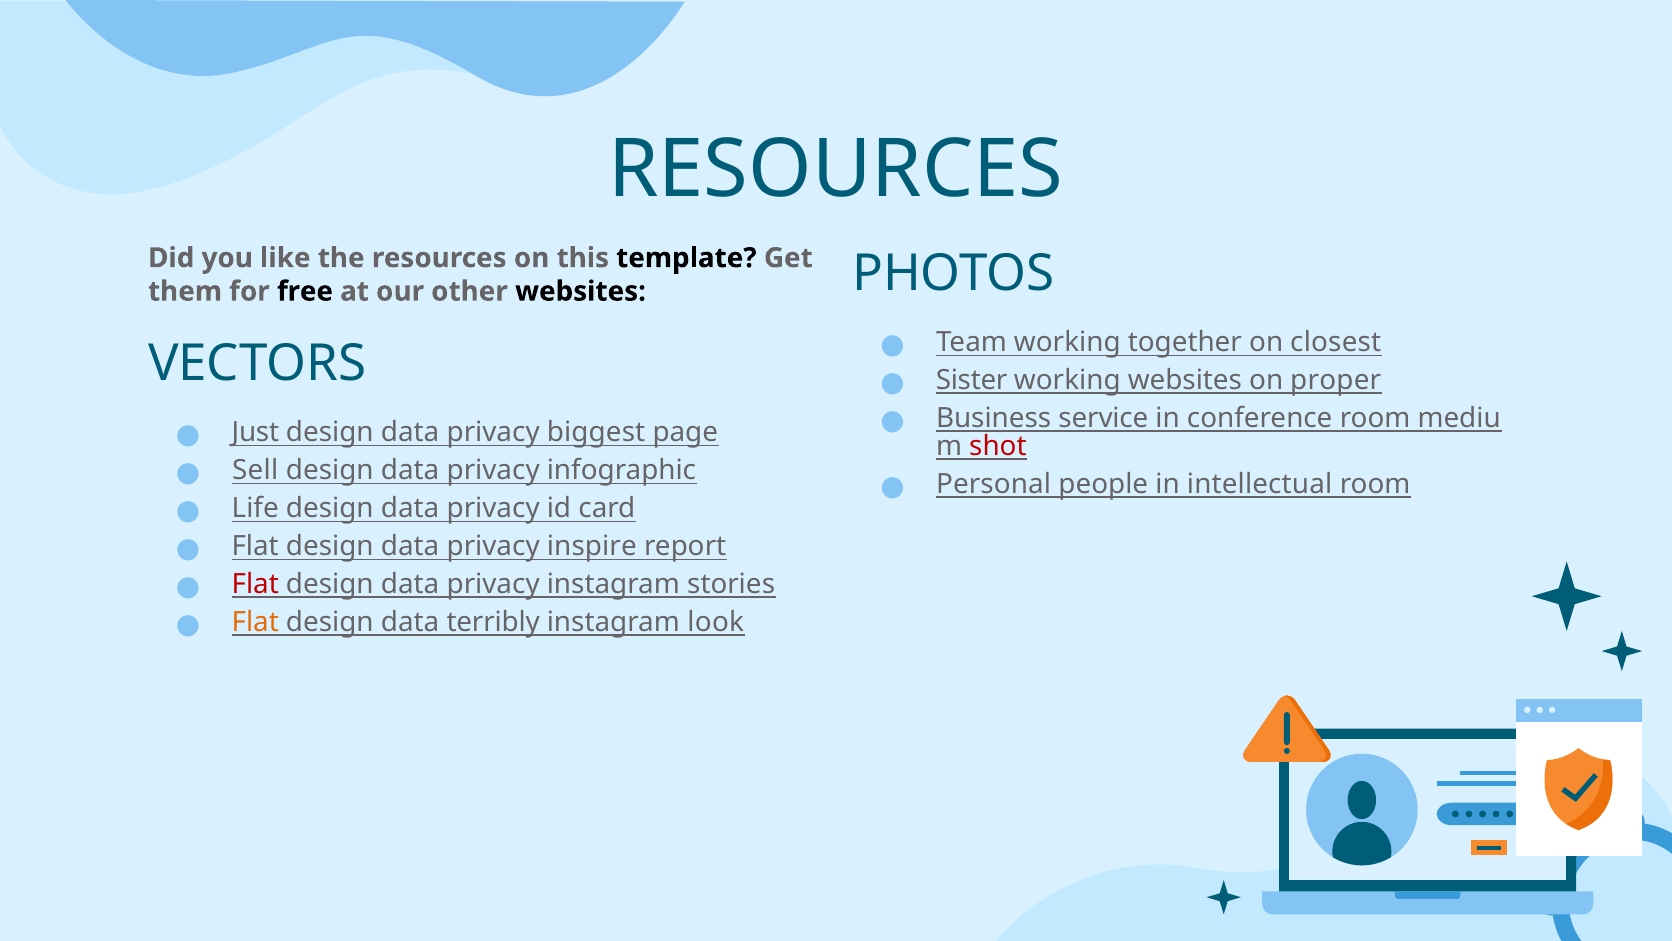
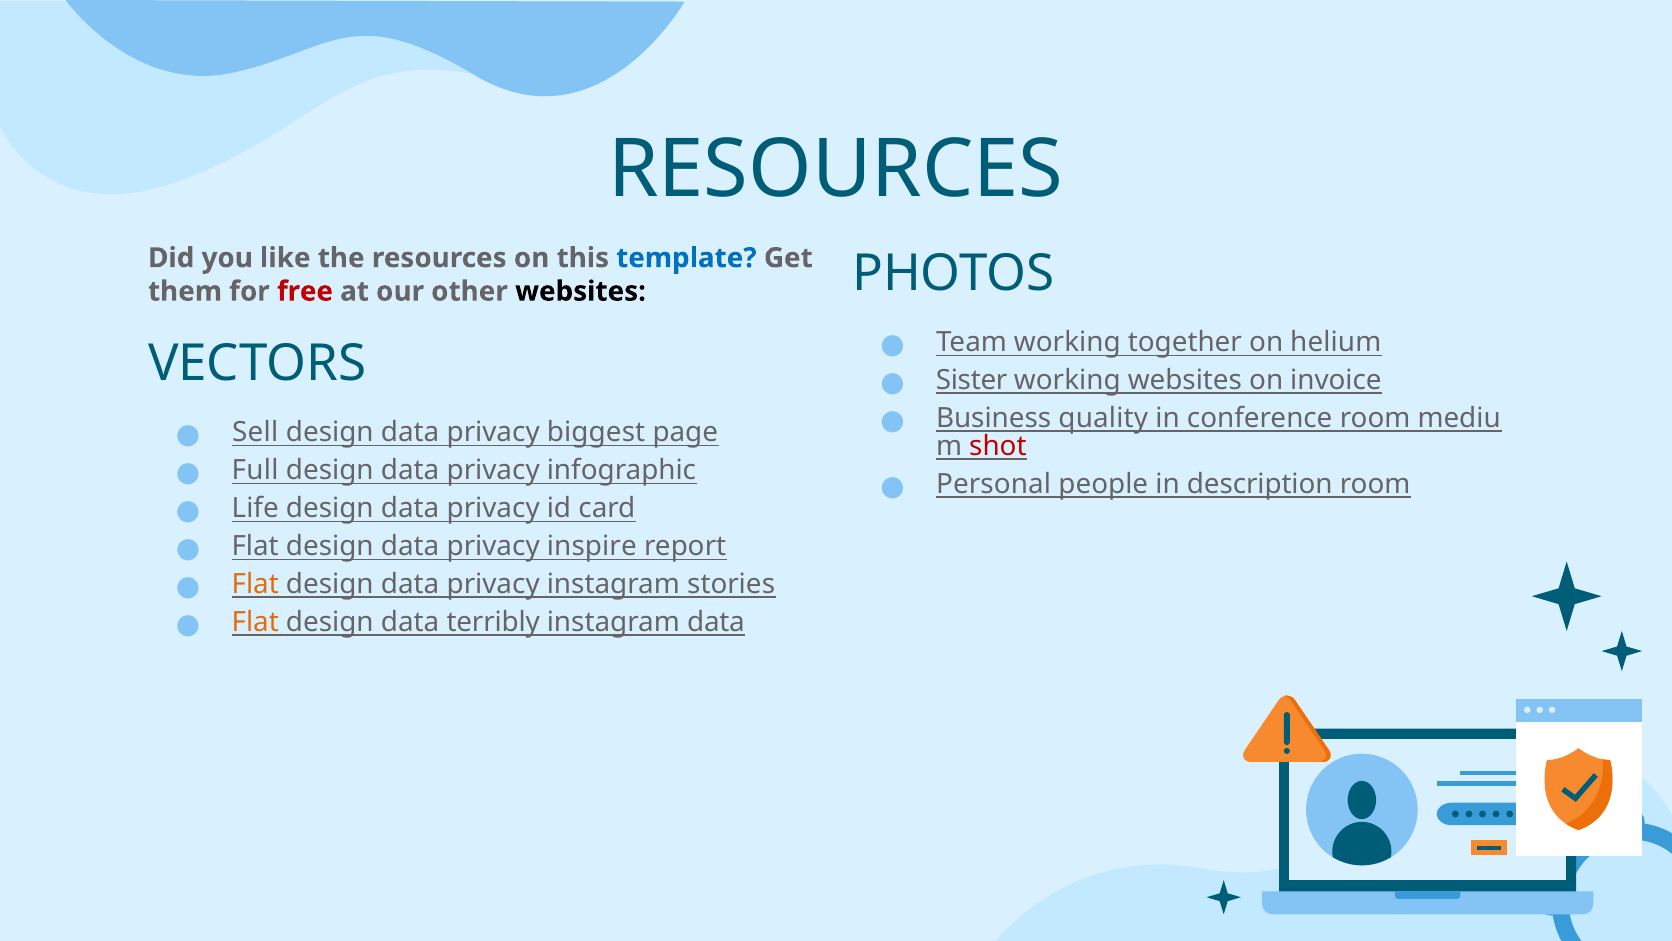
template colour: black -> blue
free colour: black -> red
closest: closest -> helium
proper: proper -> invoice
service: service -> quality
Just: Just -> Sell
Sell: Sell -> Full
intellectual: intellectual -> description
Flat at (255, 584) colour: red -> orange
instagram look: look -> data
